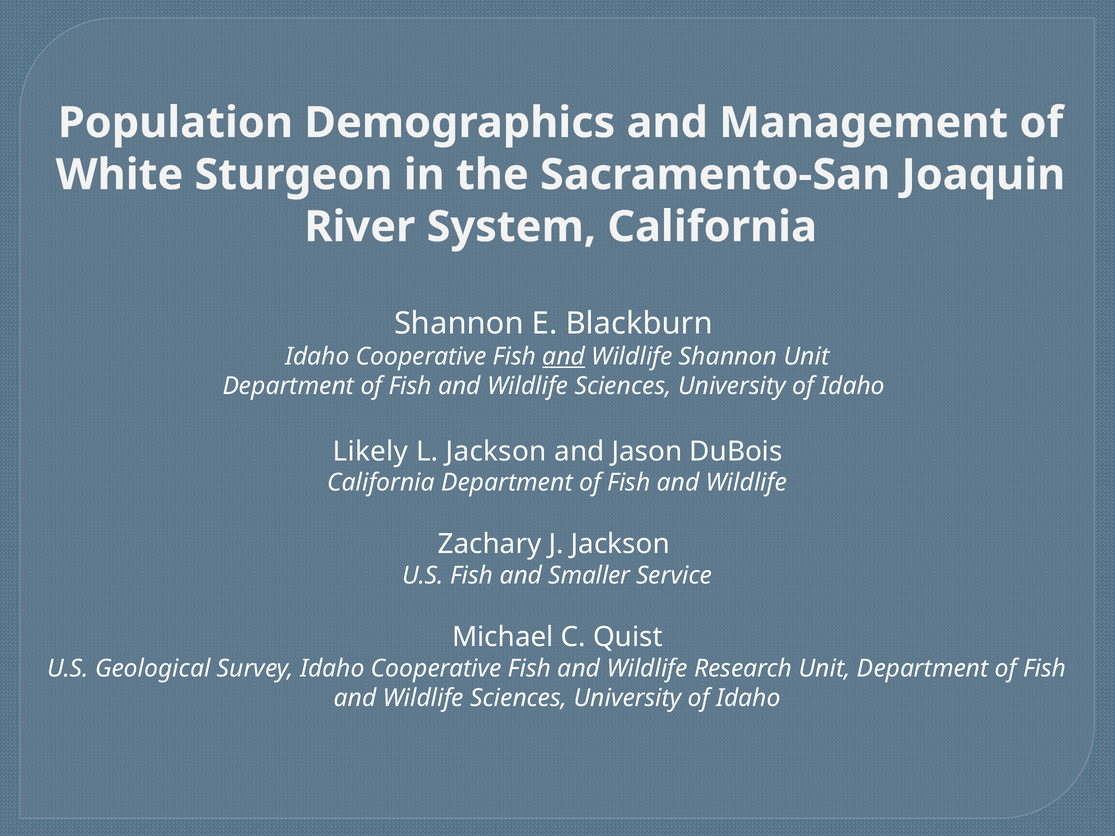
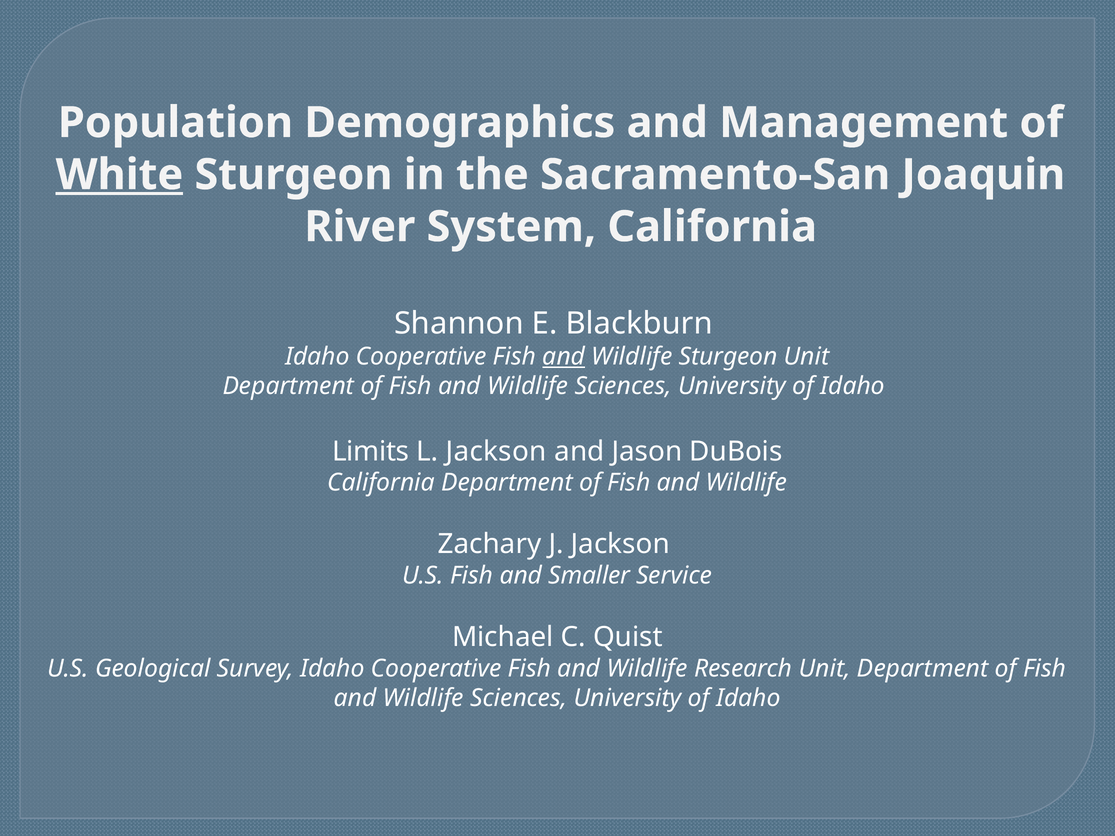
White underline: none -> present
Wildlife Shannon: Shannon -> Sturgeon
Likely: Likely -> Limits
